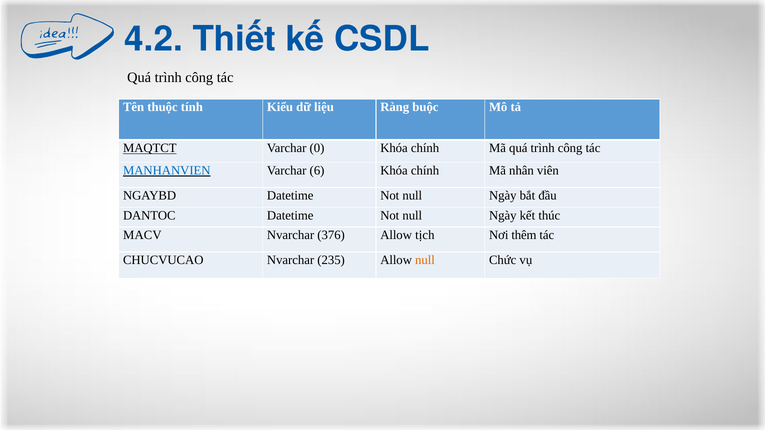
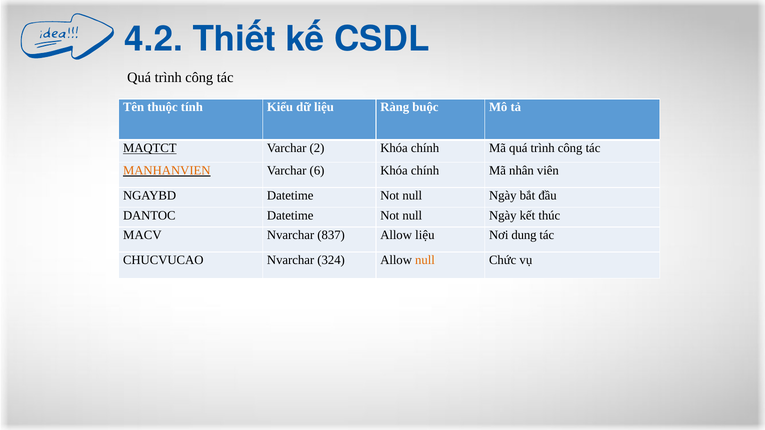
0: 0 -> 2
MANHANVIEN colour: blue -> orange
376: 376 -> 837
Allow tịch: tịch -> liệu
thêm: thêm -> dung
235: 235 -> 324
